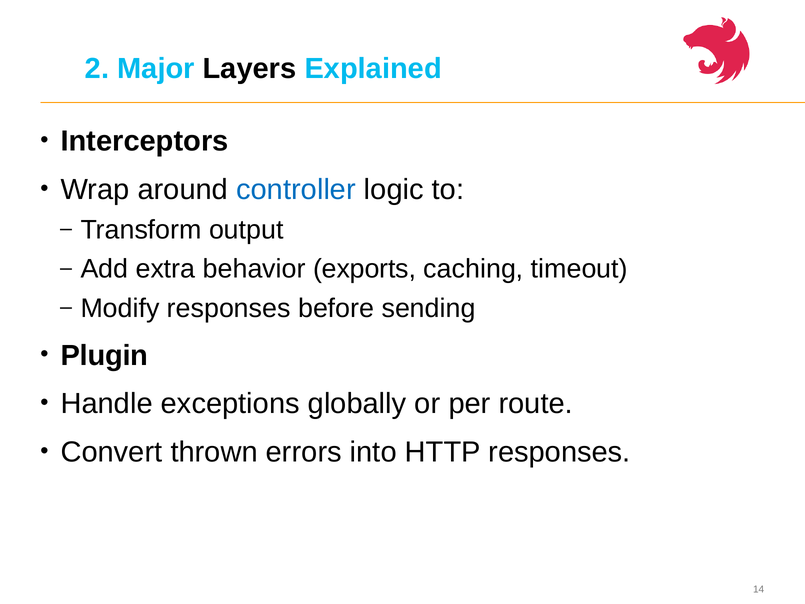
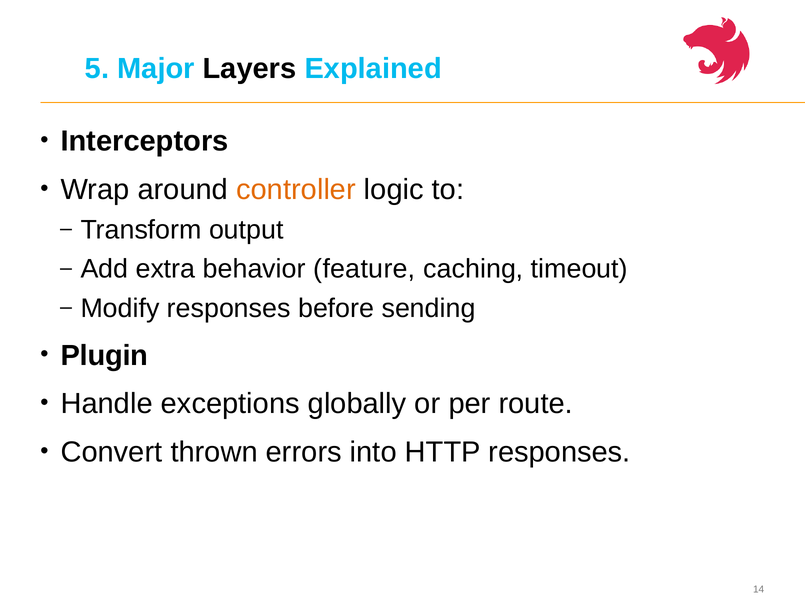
2: 2 -> 5
controller colour: blue -> orange
exports: exports -> feature
